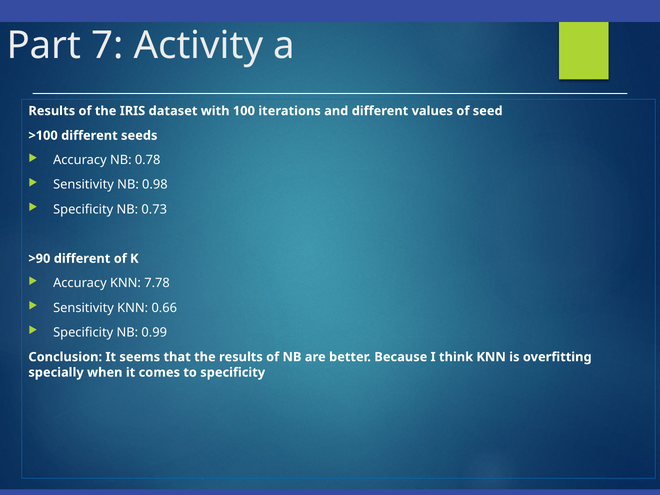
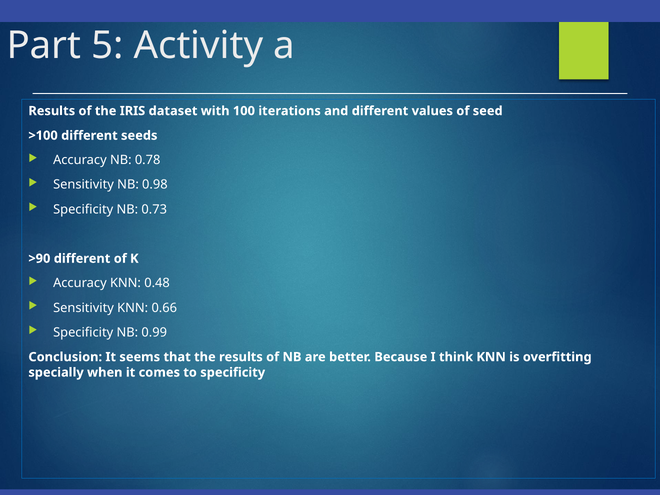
7: 7 -> 5
7.78: 7.78 -> 0.48
